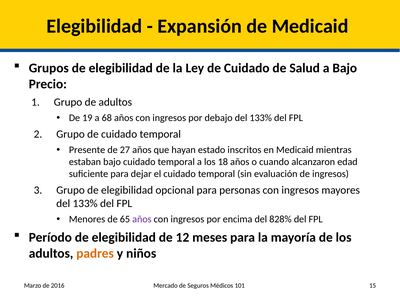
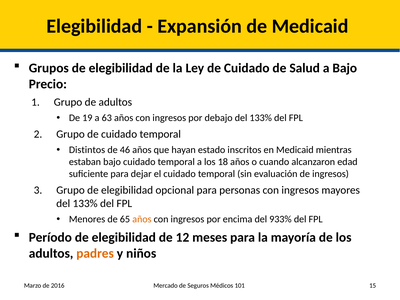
68: 68 -> 63
Presente: Presente -> Distintos
27: 27 -> 46
años at (142, 219) colour: purple -> orange
828%: 828% -> 933%
